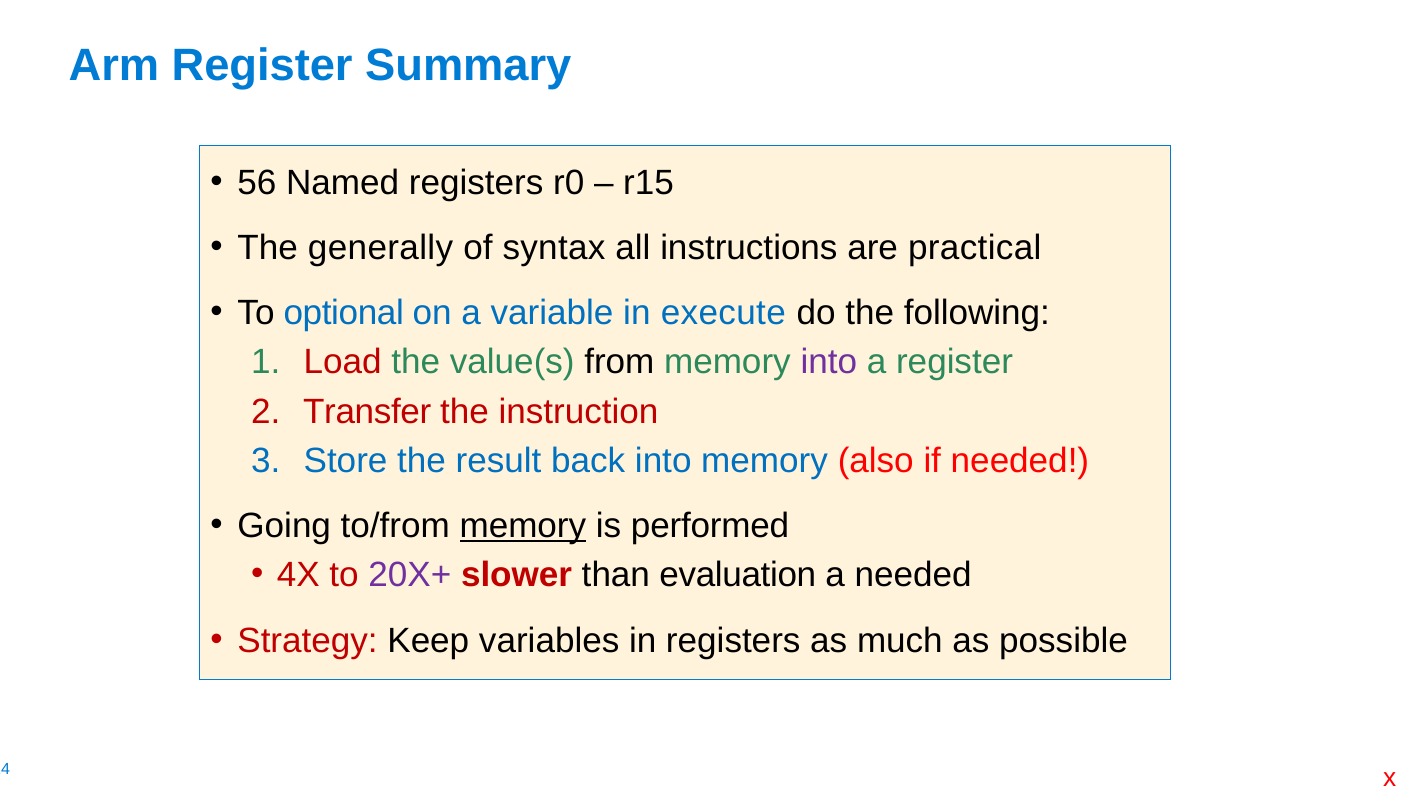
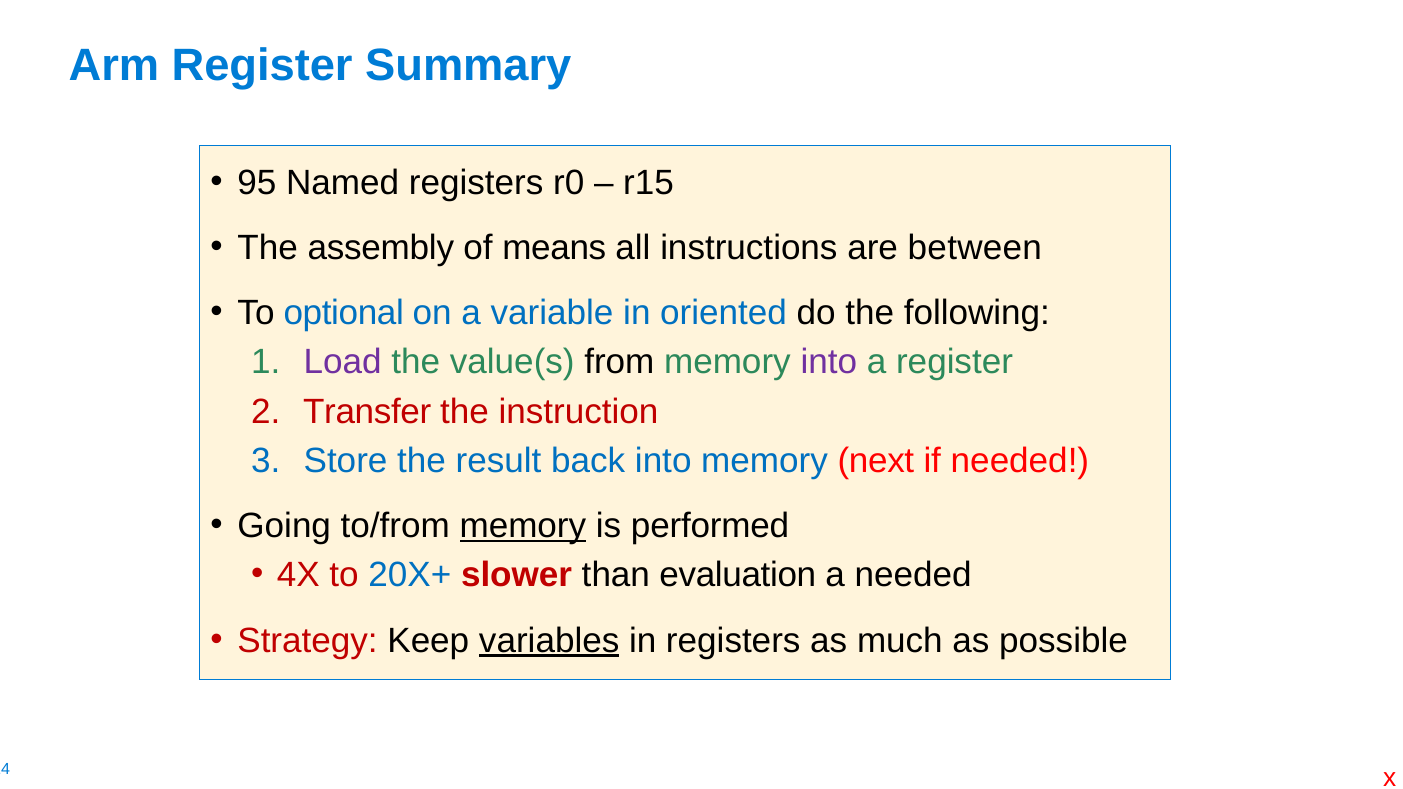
56: 56 -> 95
generally: generally -> assembly
syntax: syntax -> means
practical: practical -> between
execute: execute -> oriented
Load colour: red -> purple
also: also -> next
20X+ colour: purple -> blue
variables underline: none -> present
